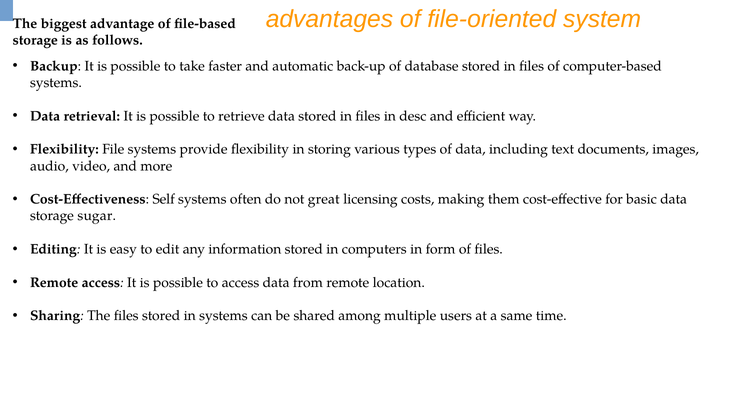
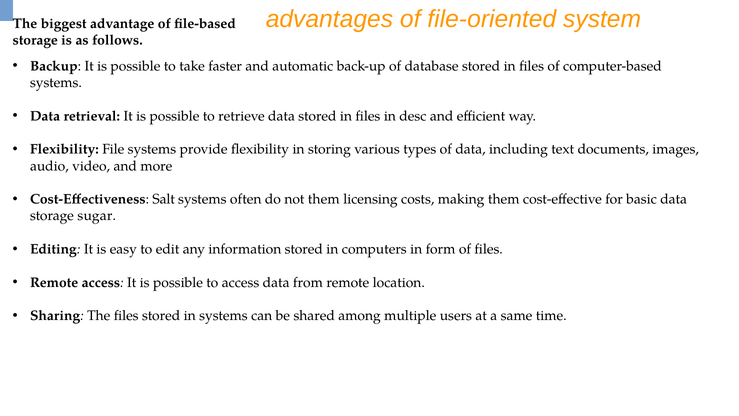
Self: Self -> Salt
not great: great -> them
